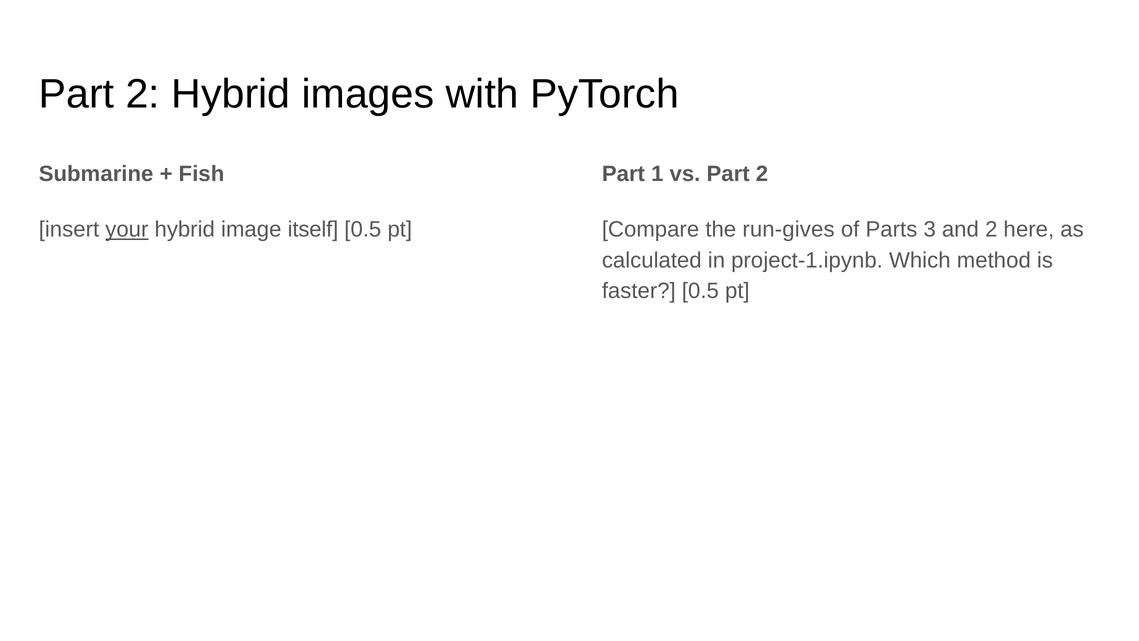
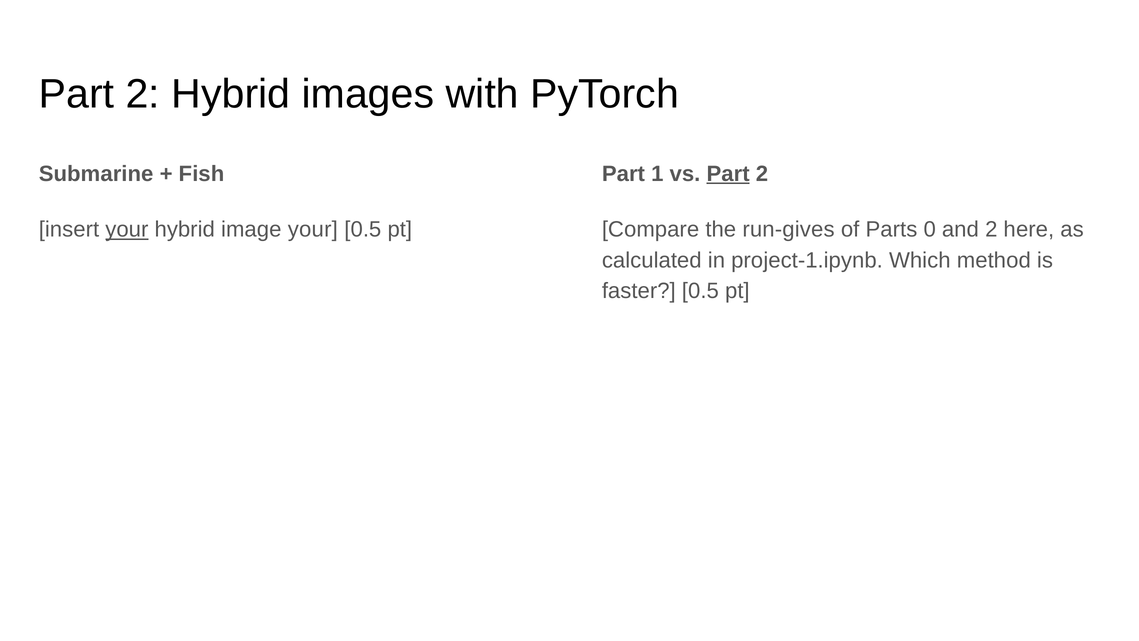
Part at (728, 174) underline: none -> present
image itself: itself -> your
3: 3 -> 0
